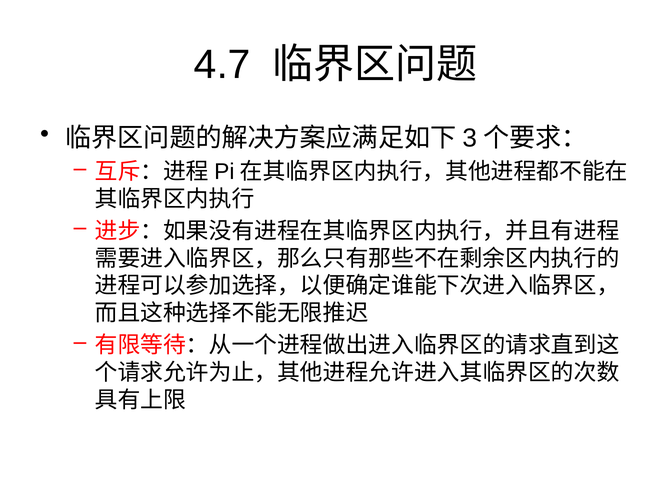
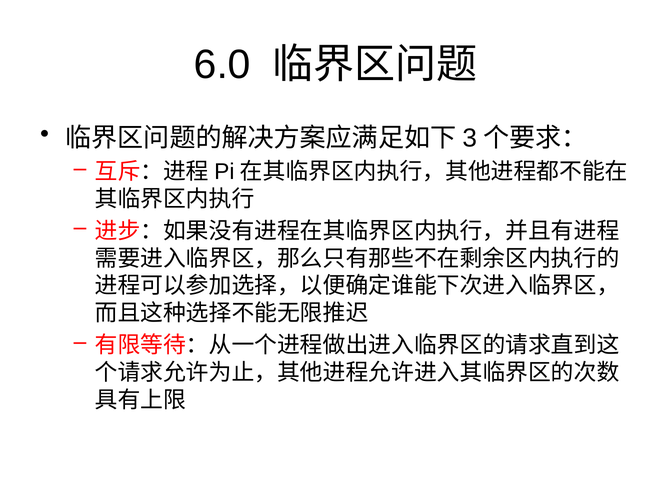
4.7: 4.7 -> 6.0
